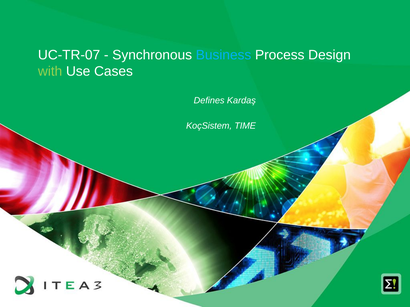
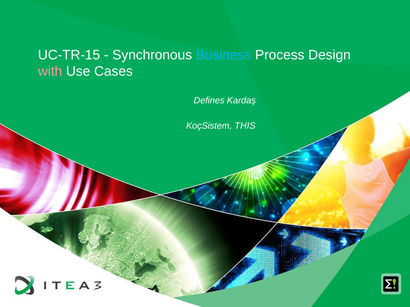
UC-TR-07: UC-TR-07 -> UC-TR-15
with colour: light green -> pink
TIME: TIME -> THIS
